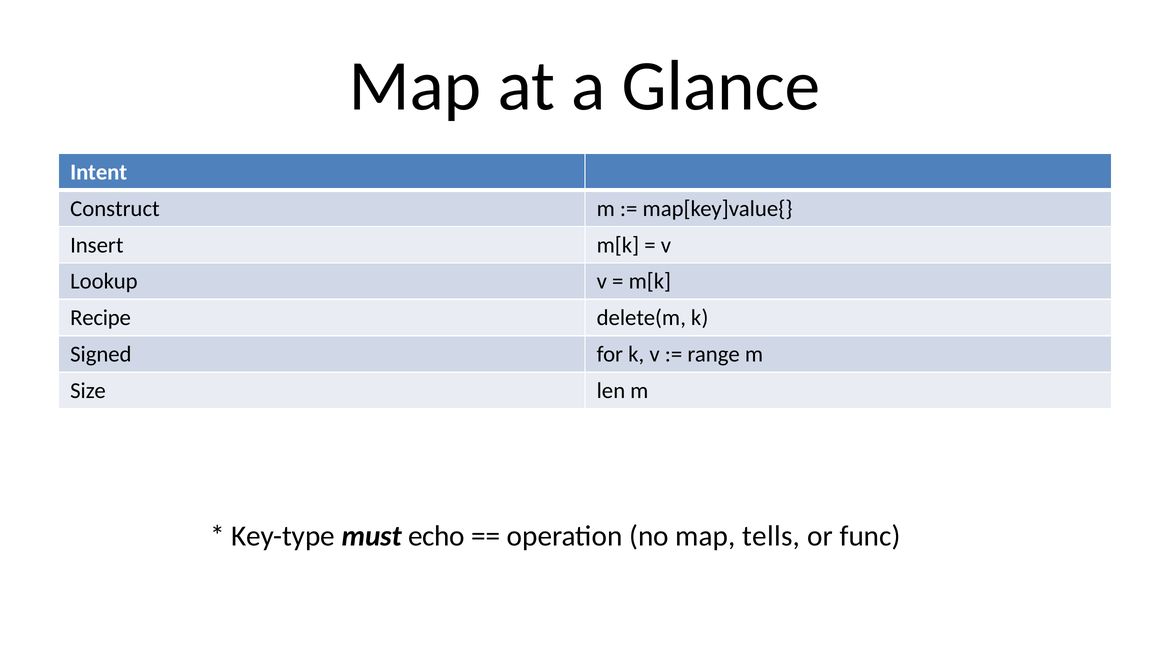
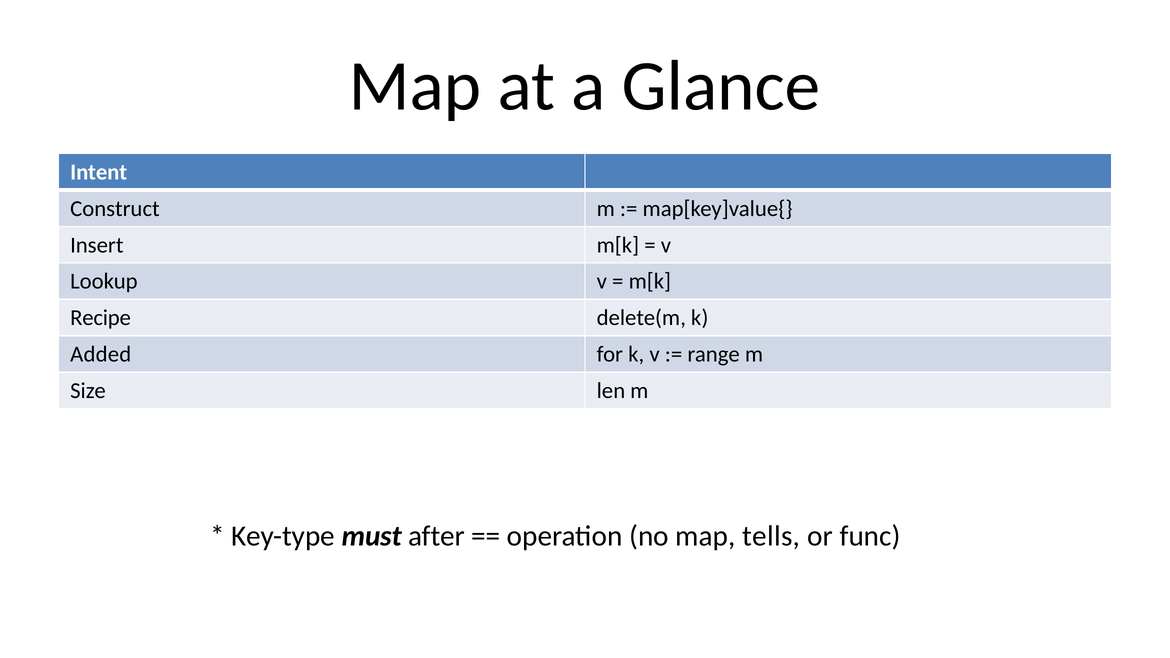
Signed: Signed -> Added
echo: echo -> after
